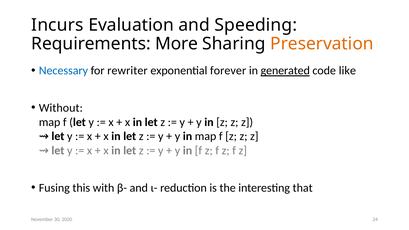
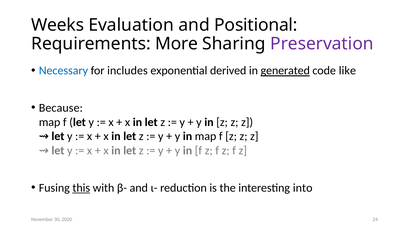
Incurs: Incurs -> Weeks
Speeding: Speeding -> Positional
Preservation colour: orange -> purple
rewriter: rewriter -> includes
forever: forever -> derived
Without: Without -> Because
this underline: none -> present
that: that -> into
